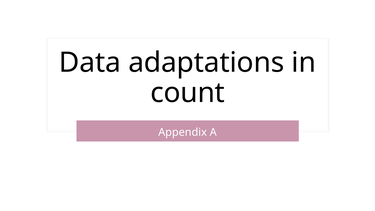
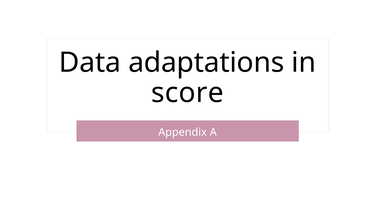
count: count -> score
